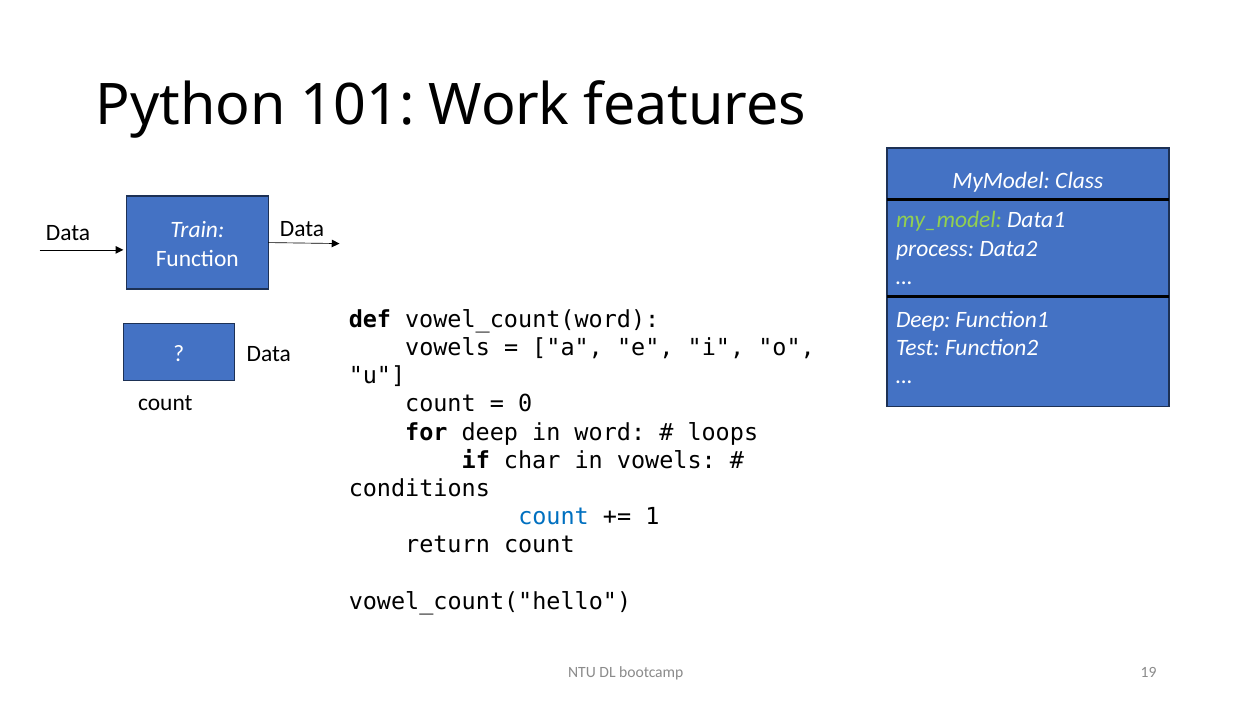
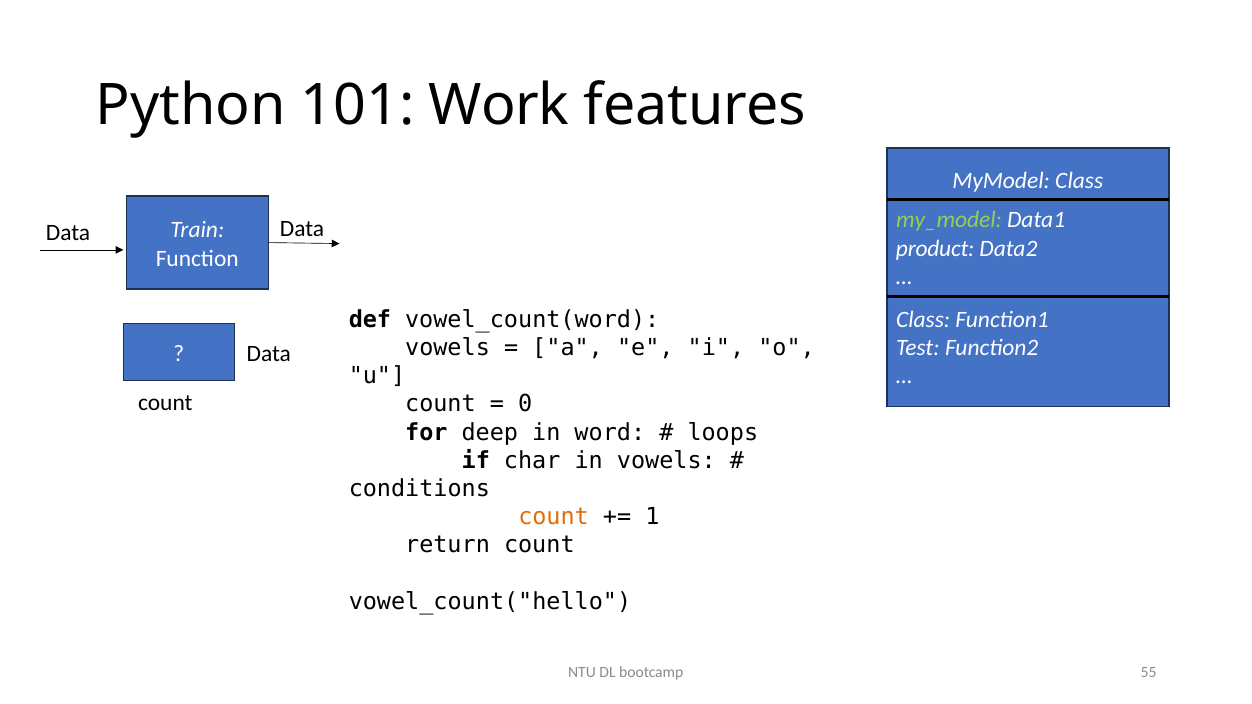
process: process -> product
Deep at (923, 320): Deep -> Class
count at (554, 517) colour: blue -> orange
19: 19 -> 55
